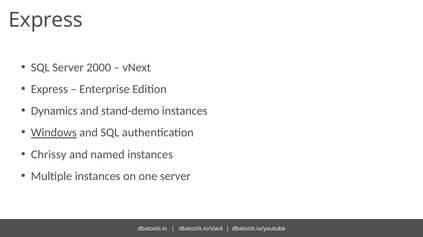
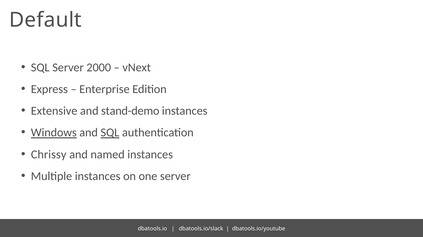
Express at (46, 20): Express -> Default
Dynamics: Dynamics -> Extensive
SQL at (110, 133) underline: none -> present
